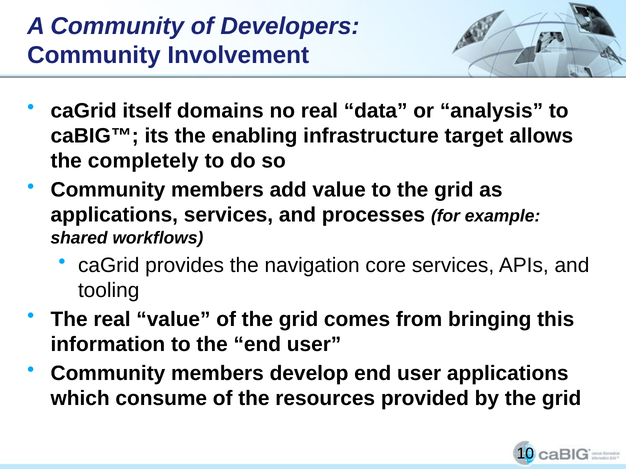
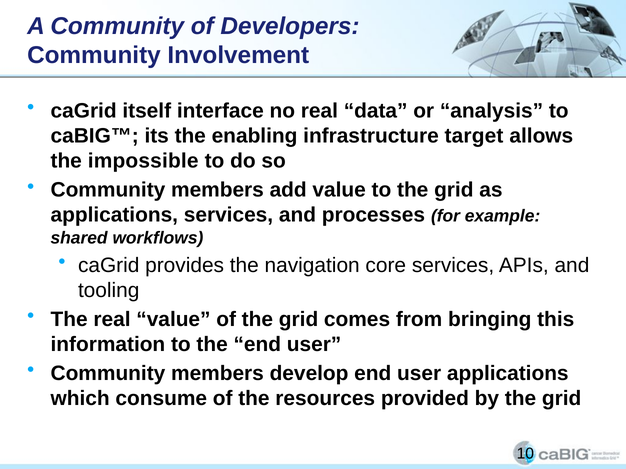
domains: domains -> interface
completely: completely -> impossible
